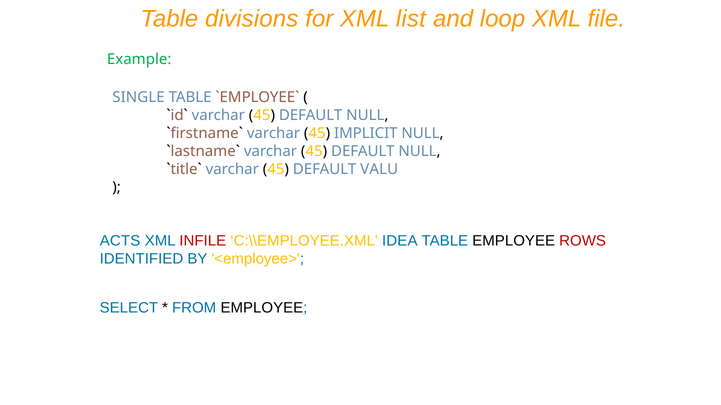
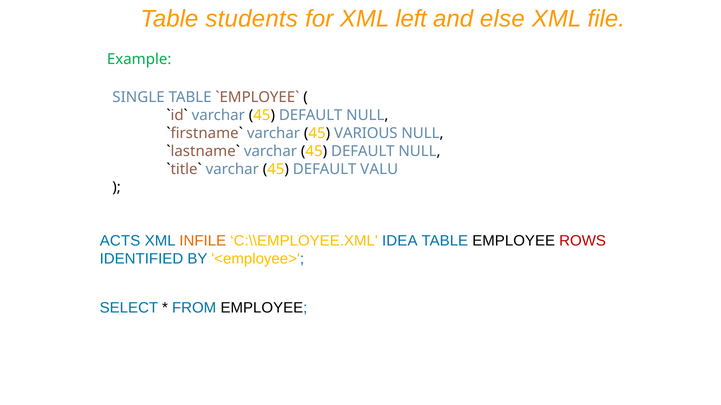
divisions: divisions -> students
list: list -> left
loop: loop -> else
IMPLICIT: IMPLICIT -> VARIOUS
INFILE colour: red -> orange
